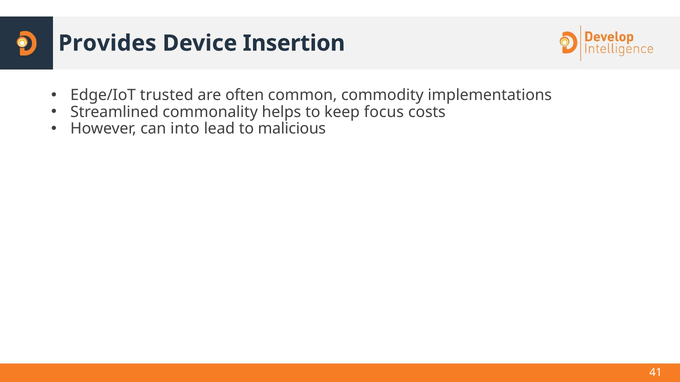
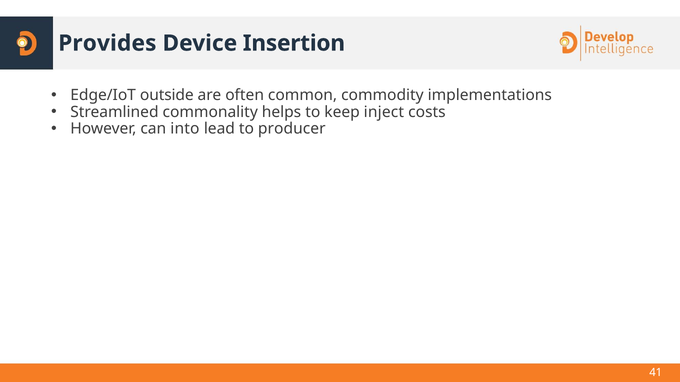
trusted: trusted -> outside
focus: focus -> inject
malicious: malicious -> producer
